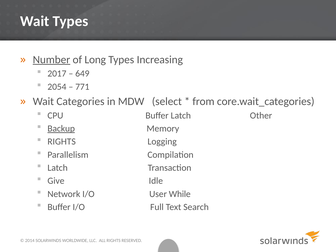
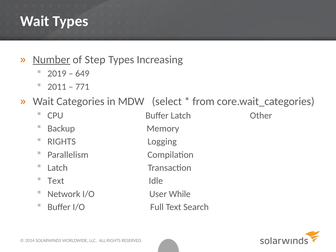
Long: Long -> Step
2017: 2017 -> 2019
2054: 2054 -> 2011
Backup underline: present -> none
Give at (56, 181): Give -> Text
